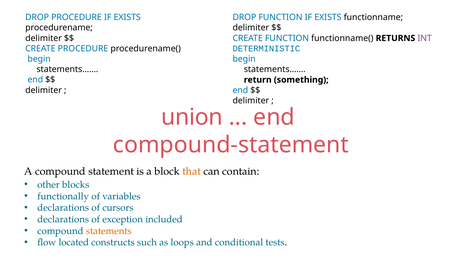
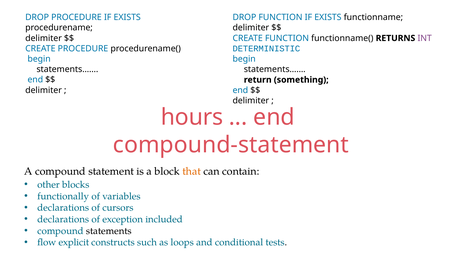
union: union -> hours
statements colour: orange -> black
located: located -> explicit
